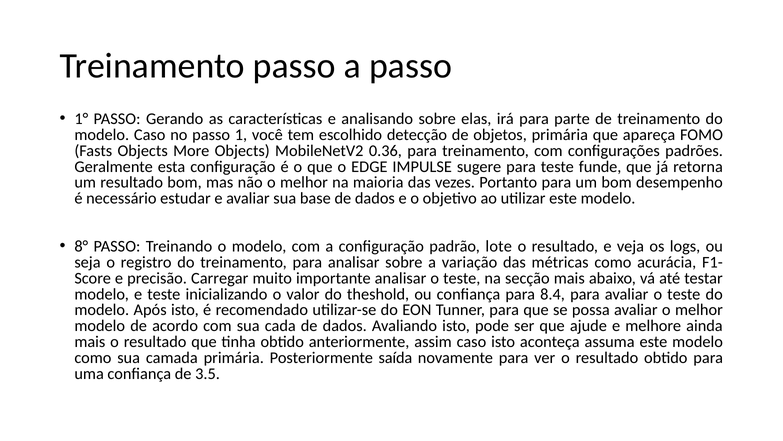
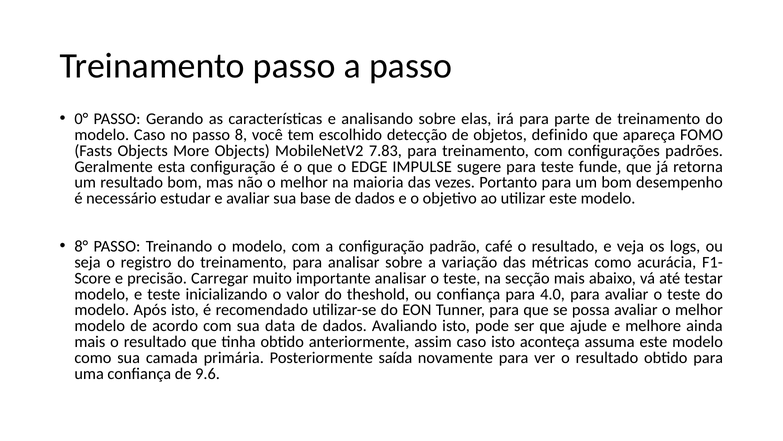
1°: 1° -> 0°
1: 1 -> 8
objetos primária: primária -> definido
0.36: 0.36 -> 7.83
lote: lote -> café
8.4: 8.4 -> 4.0
cada: cada -> data
3.5: 3.5 -> 9.6
